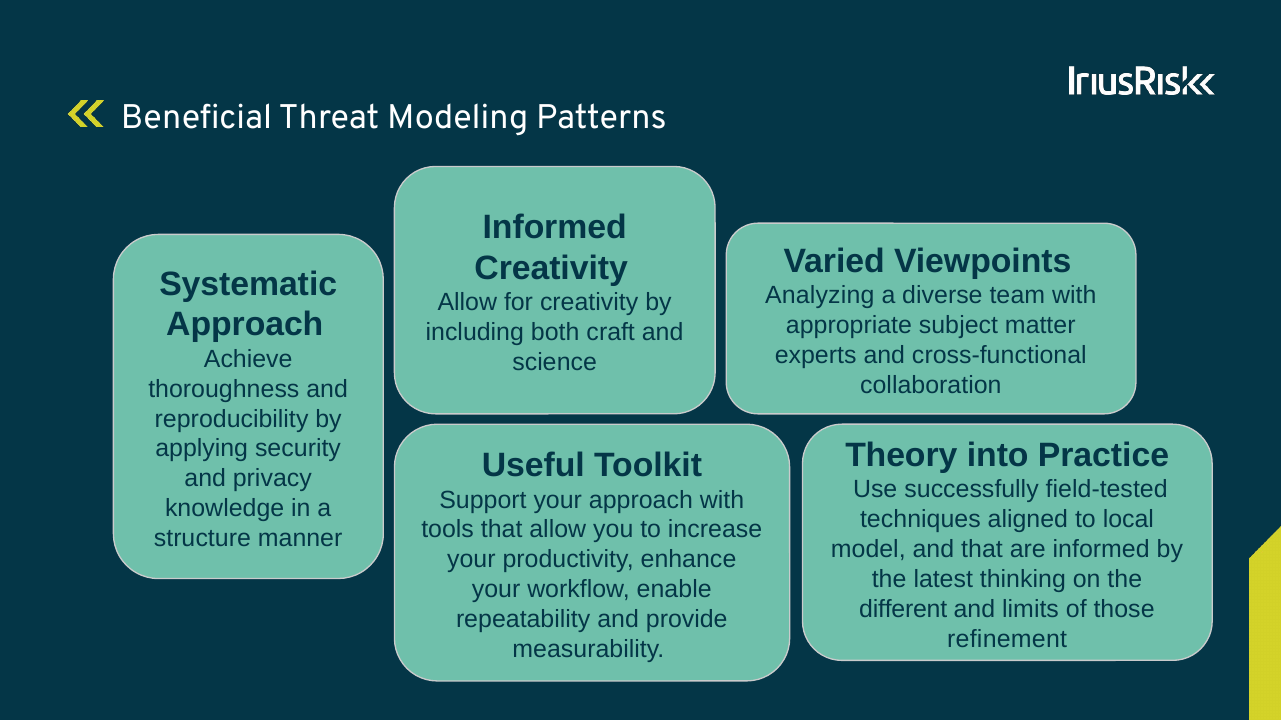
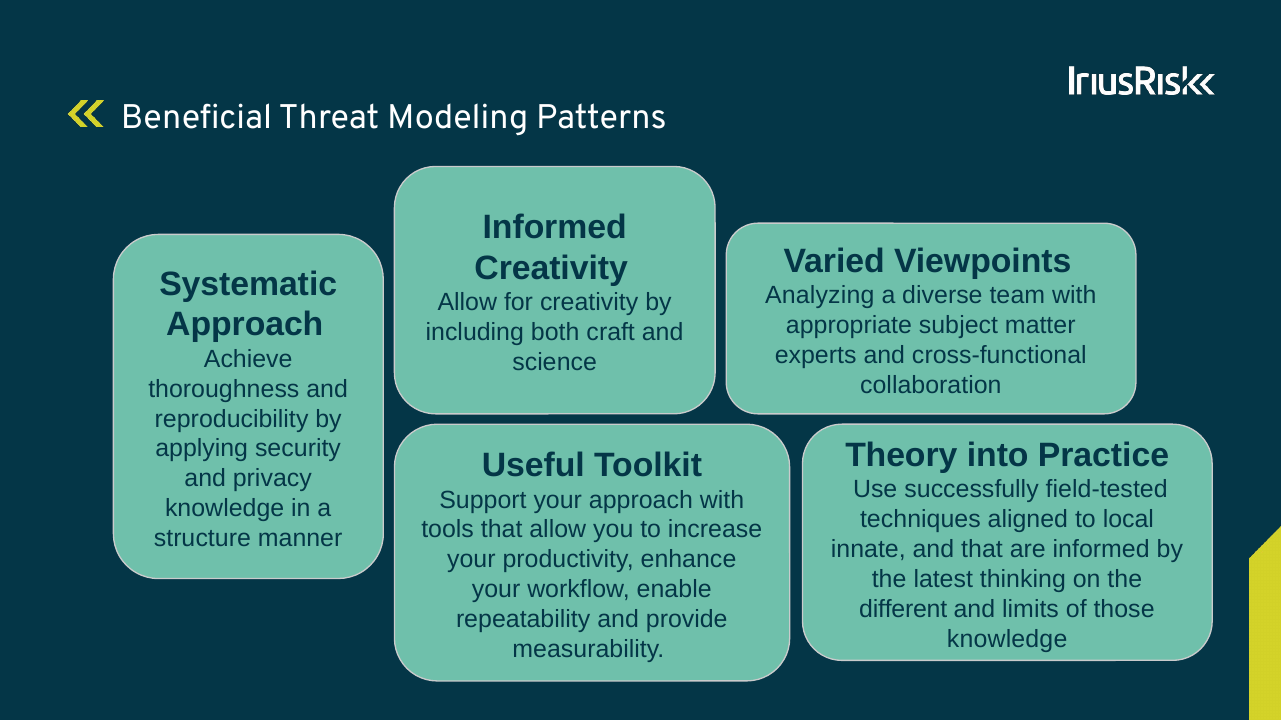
model: model -> innate
refinement at (1007, 639): refinement -> knowledge
